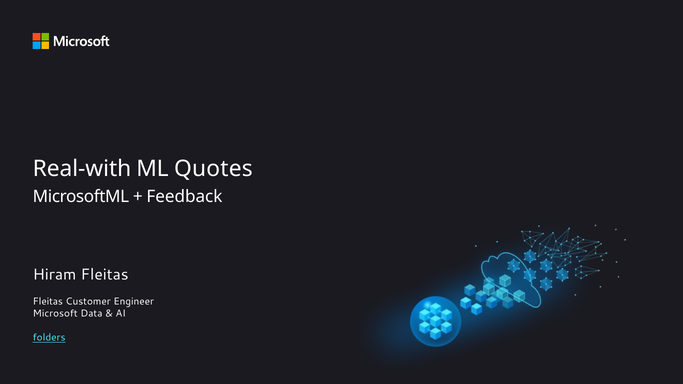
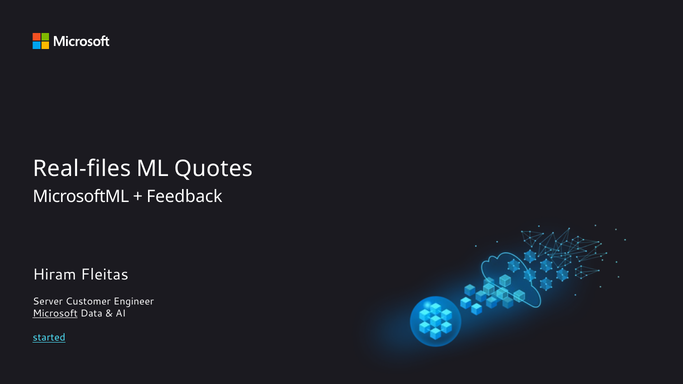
Real-with: Real-with -> Real-files
Fleitas at (48, 302): Fleitas -> Server
Microsoft underline: none -> present
folders: folders -> started
